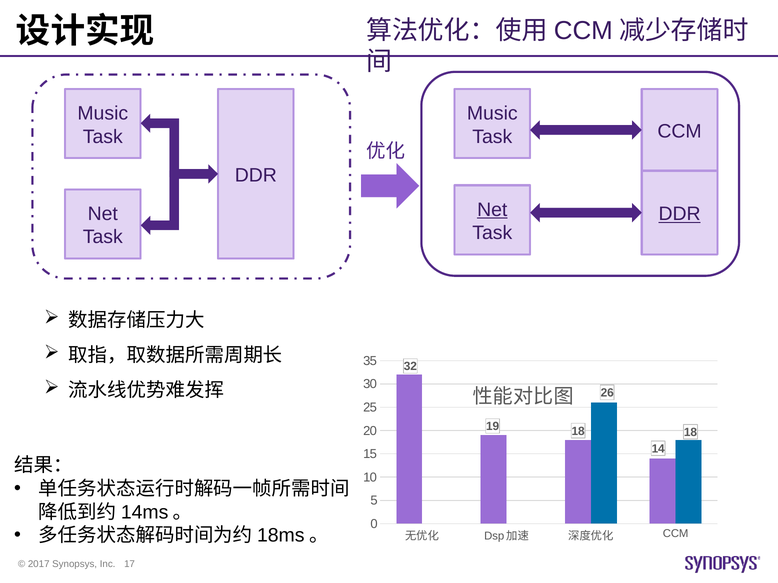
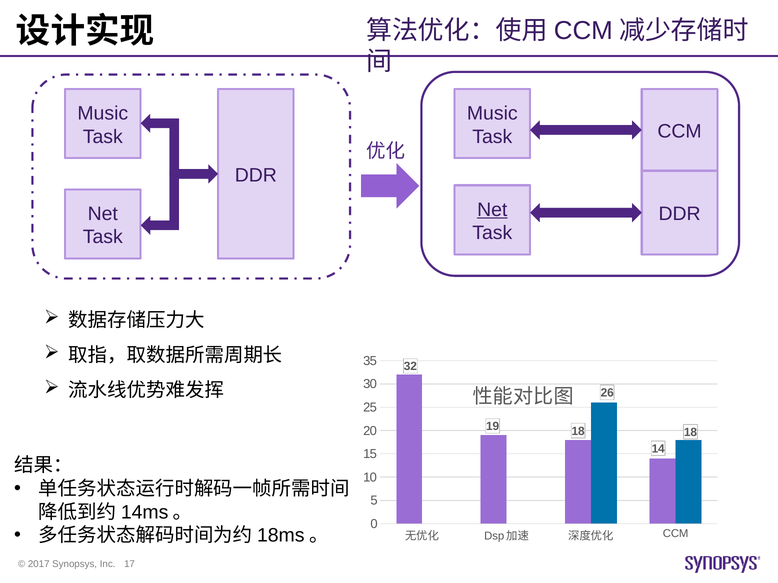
DDR at (680, 214) underline: present -> none
